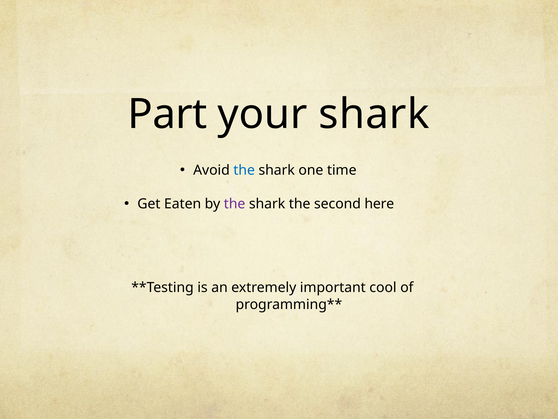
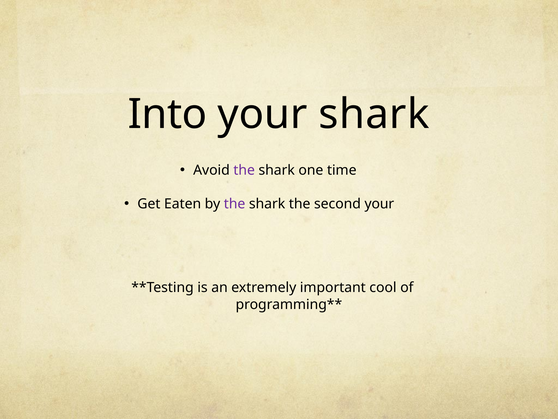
Part: Part -> Into
the at (244, 170) colour: blue -> purple
second here: here -> your
